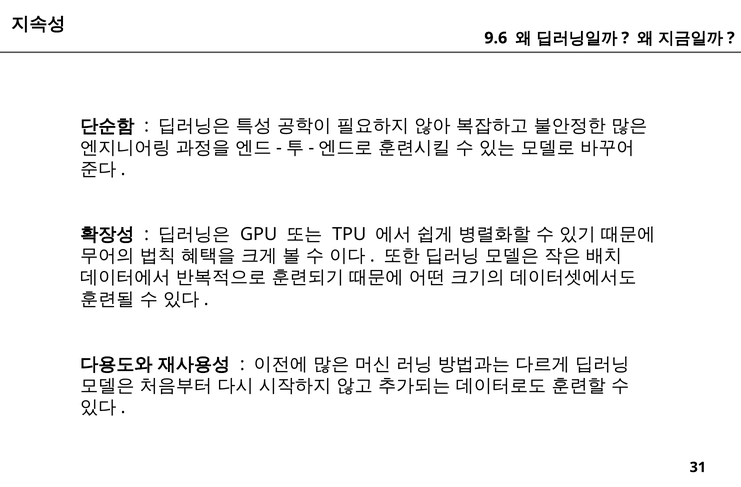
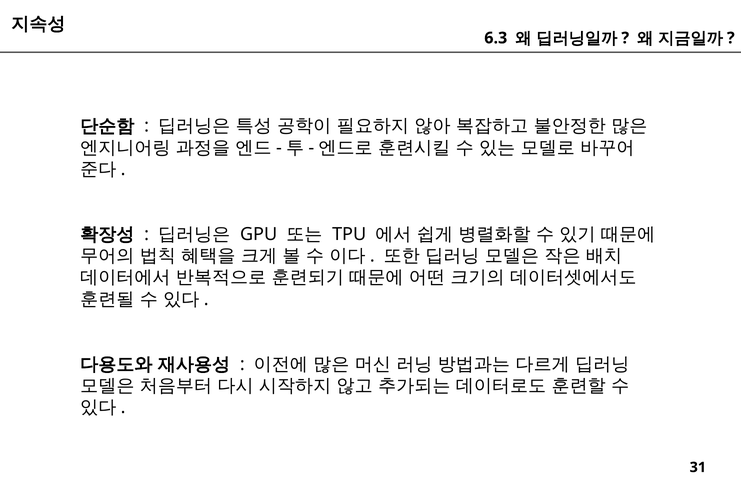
9.6: 9.6 -> 6.3
